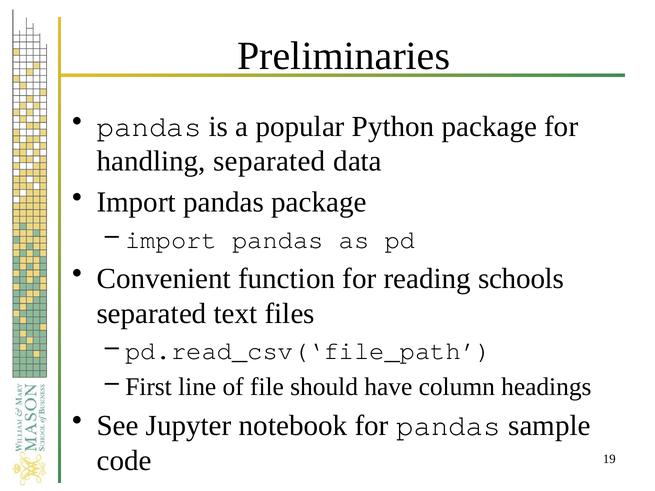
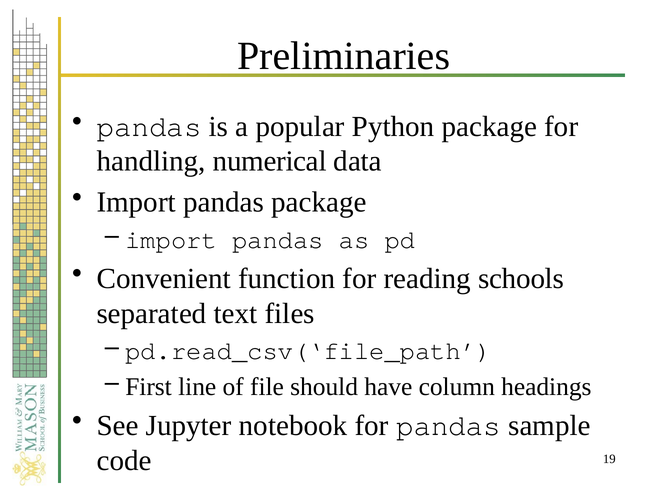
handling separated: separated -> numerical
